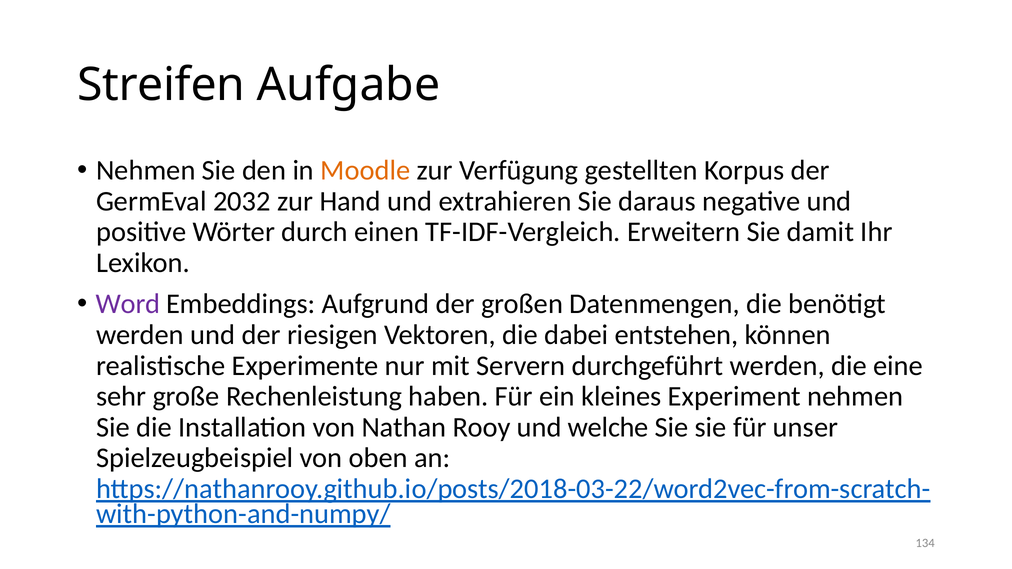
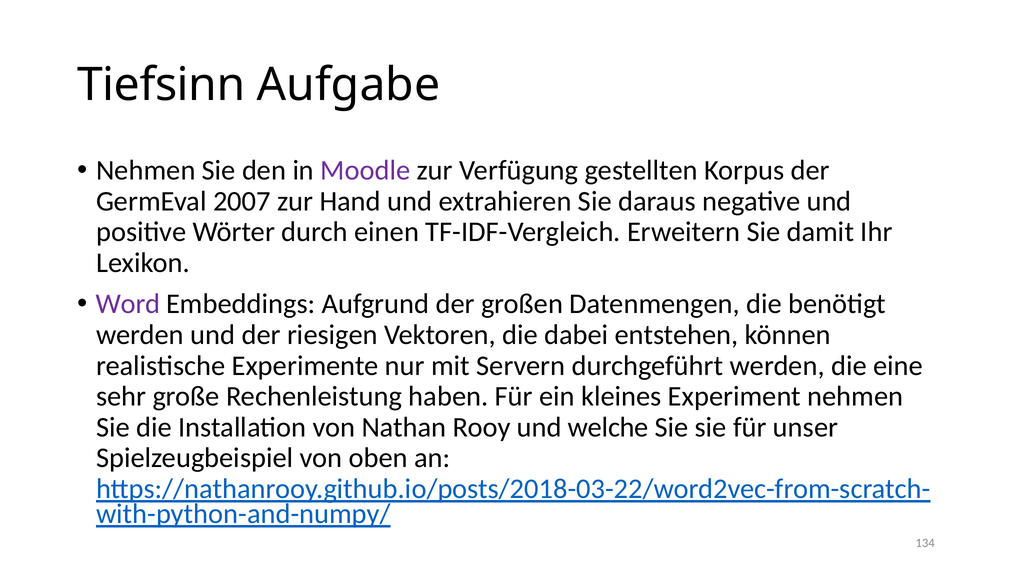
Streifen: Streifen -> Tiefsinn
Moodle colour: orange -> purple
2032: 2032 -> 2007
